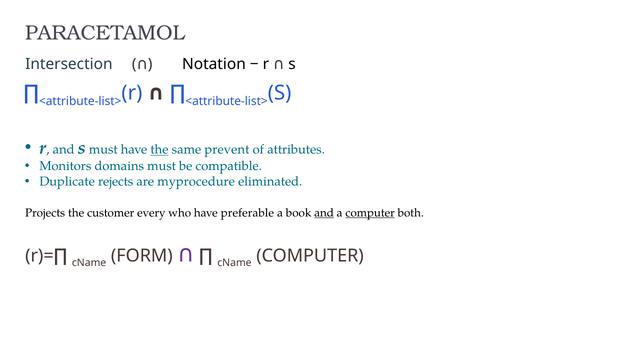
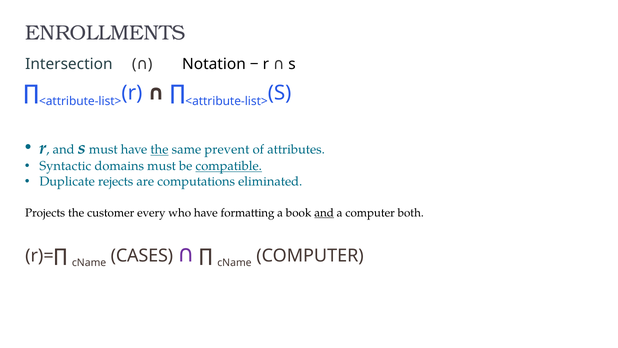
PARACETAMOL: PARACETAMOL -> ENROLLMENTS
Monitors: Monitors -> Syntactic
compatible underline: none -> present
myprocedure: myprocedure -> computations
preferable: preferable -> formatting
computer at (370, 213) underline: present -> none
FORM: FORM -> CASES
